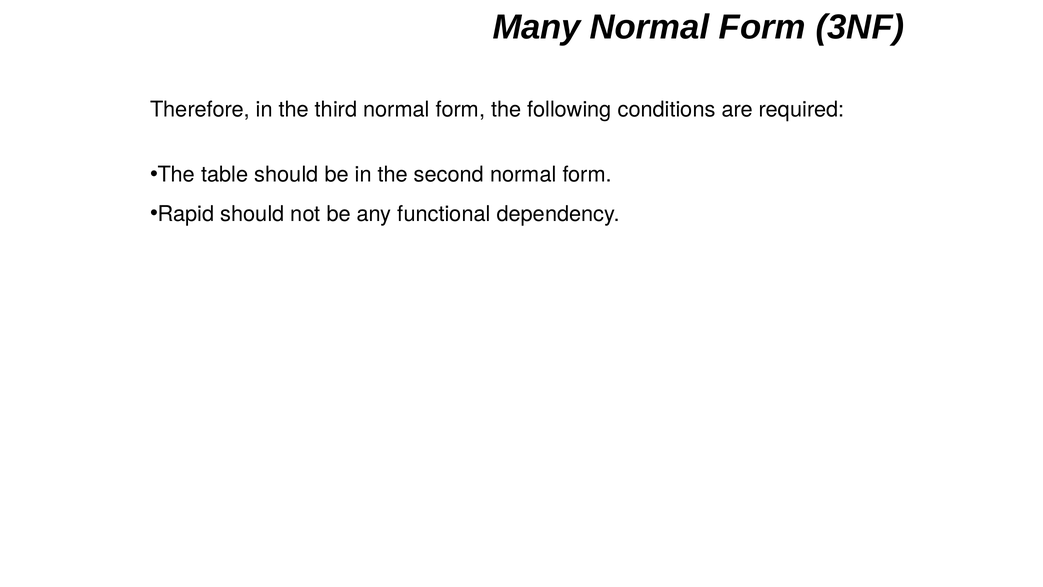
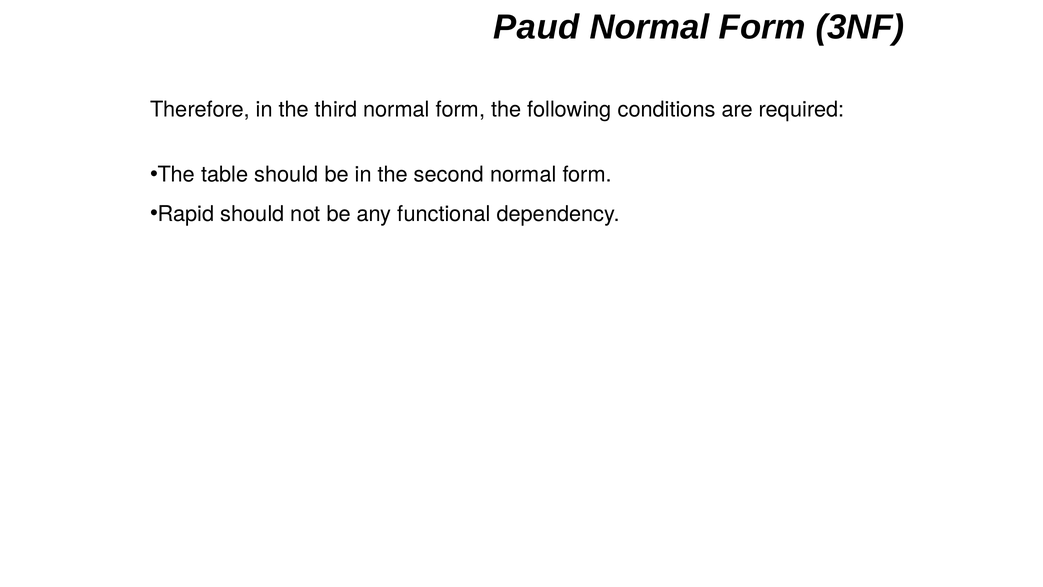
Many: Many -> Paud
